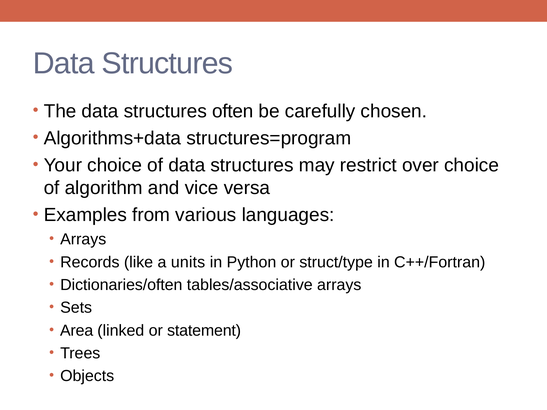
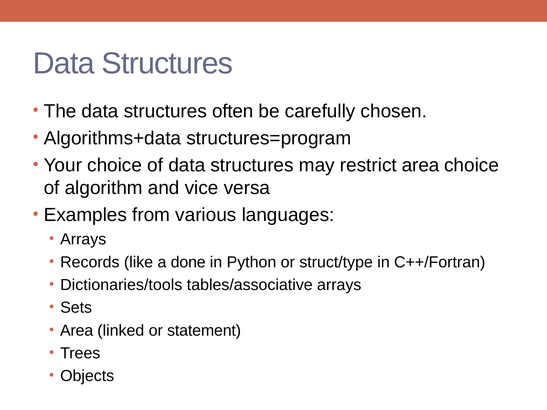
restrict over: over -> area
units: units -> done
Dictionaries/often: Dictionaries/often -> Dictionaries/tools
